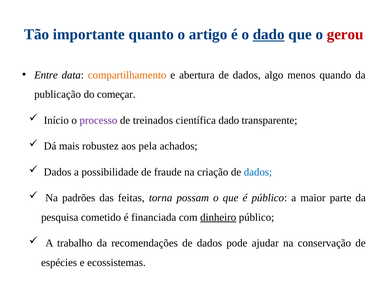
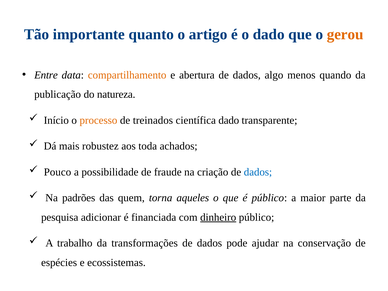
dado at (269, 35) underline: present -> none
gerou colour: red -> orange
começar: começar -> natureza
processo colour: purple -> orange
pela: pela -> toda
Dados at (58, 172): Dados -> Pouco
feitas: feitas -> quem
possam: possam -> aqueles
cometido: cometido -> adicionar
recomendações: recomendações -> transformações
